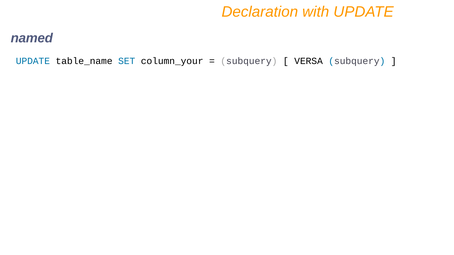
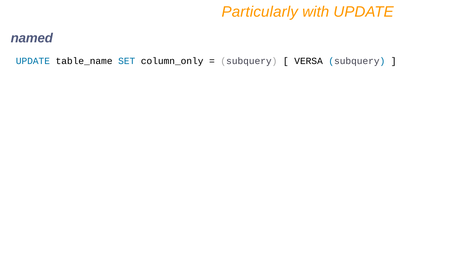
Declaration: Declaration -> Particularly
column_your: column_your -> column_only
